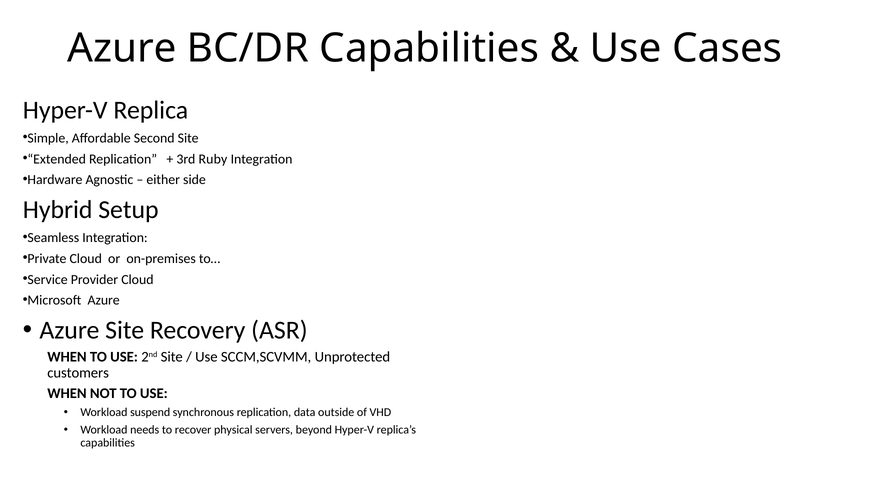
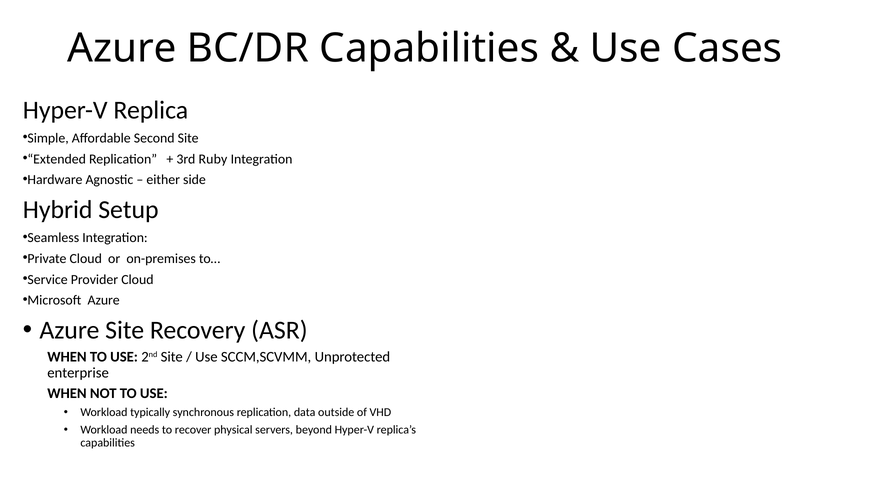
customers: customers -> enterprise
suspend: suspend -> typically
